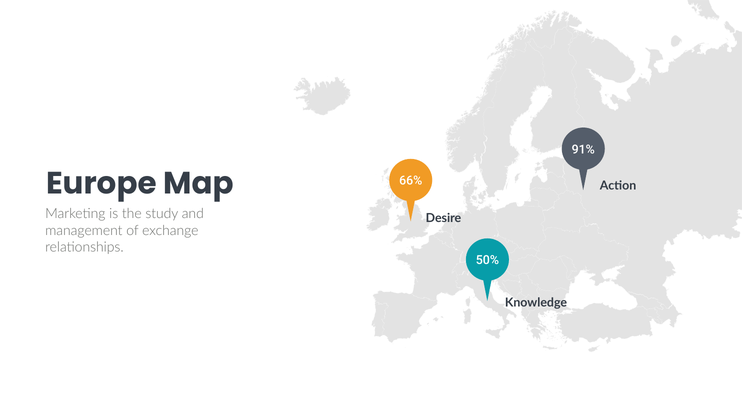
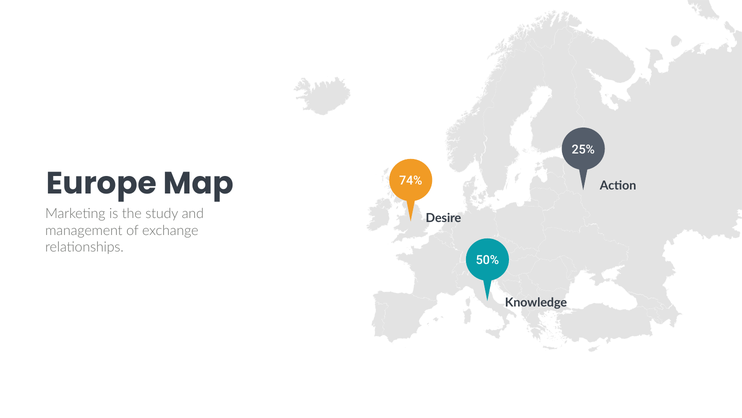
91%: 91% -> 25%
66%: 66% -> 74%
